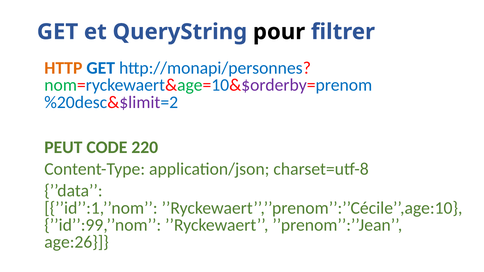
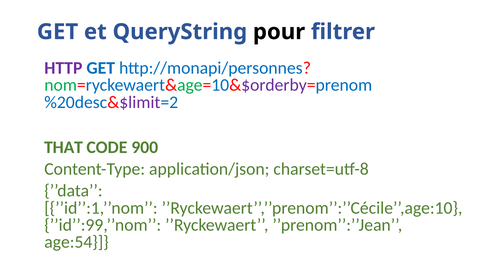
HTTP colour: orange -> purple
PEUT: PEUT -> THAT
220: 220 -> 900
age:26: age:26 -> age:54
